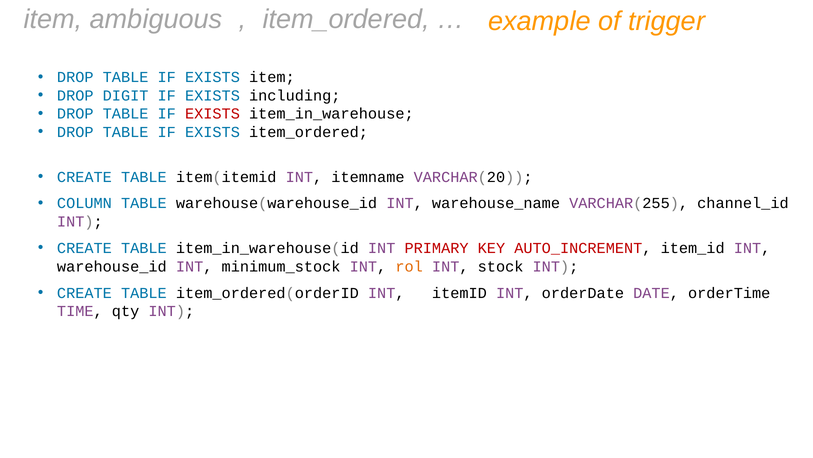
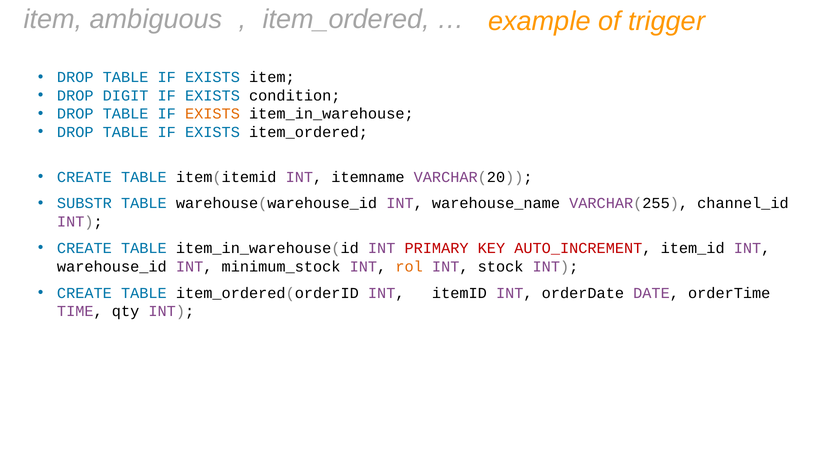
including: including -> condition
EXISTS at (212, 114) colour: red -> orange
COLUMN: COLUMN -> SUBSTR
